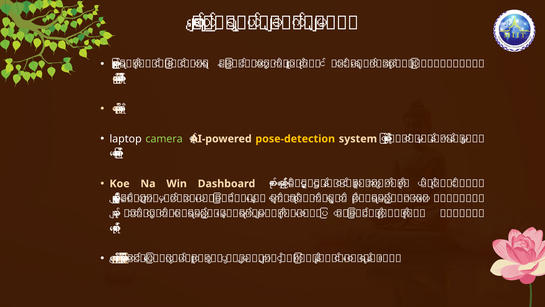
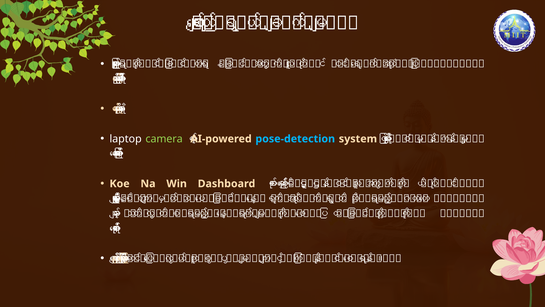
pose-detection colour: yellow -> light blue
